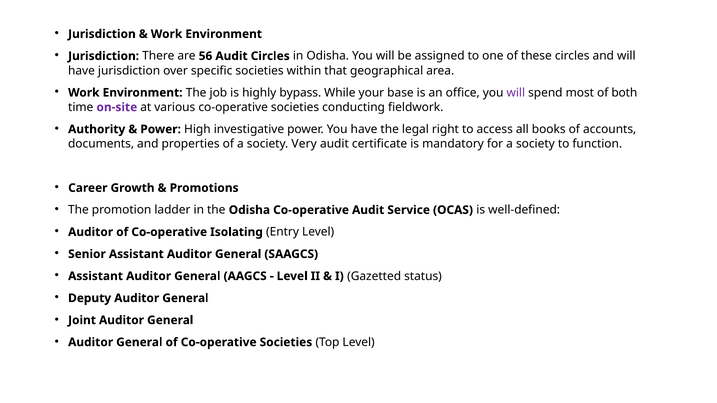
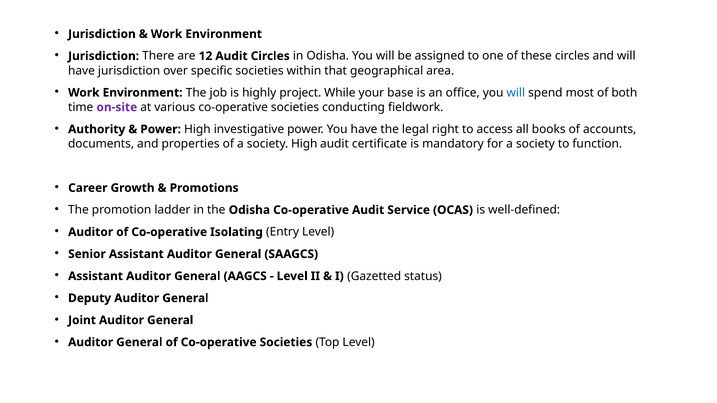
56: 56 -> 12
bypass: bypass -> project
will at (516, 93) colour: purple -> blue
society Very: Very -> High
